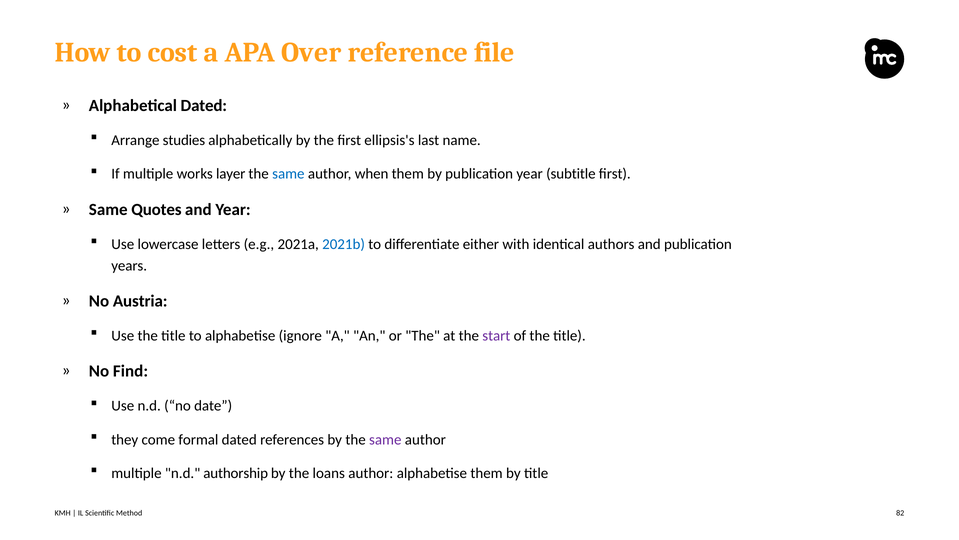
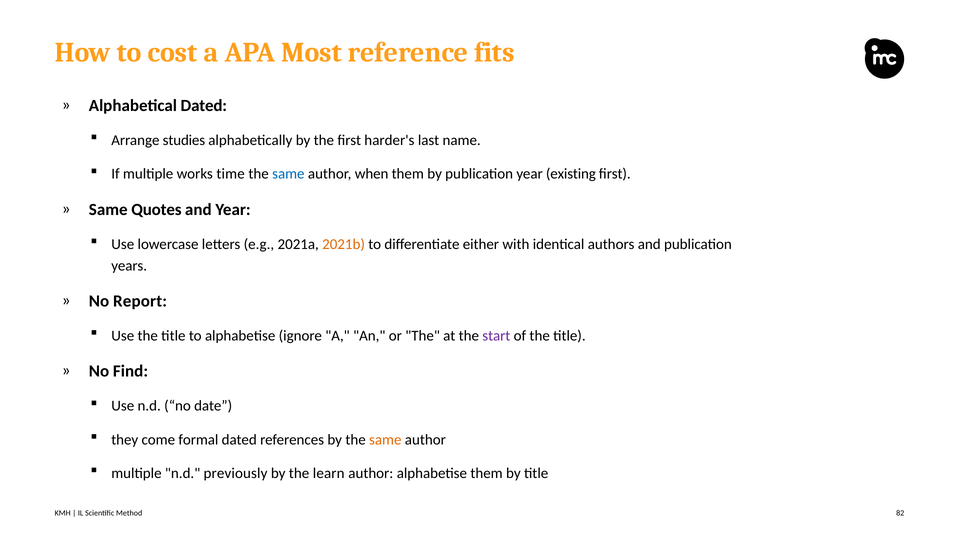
Over: Over -> Most
file: file -> fits
ellipsis's: ellipsis's -> harder's
layer: layer -> time
subtitle: subtitle -> existing
2021b colour: blue -> orange
Austria: Austria -> Report
same at (385, 439) colour: purple -> orange
authorship: authorship -> previously
loans: loans -> learn
